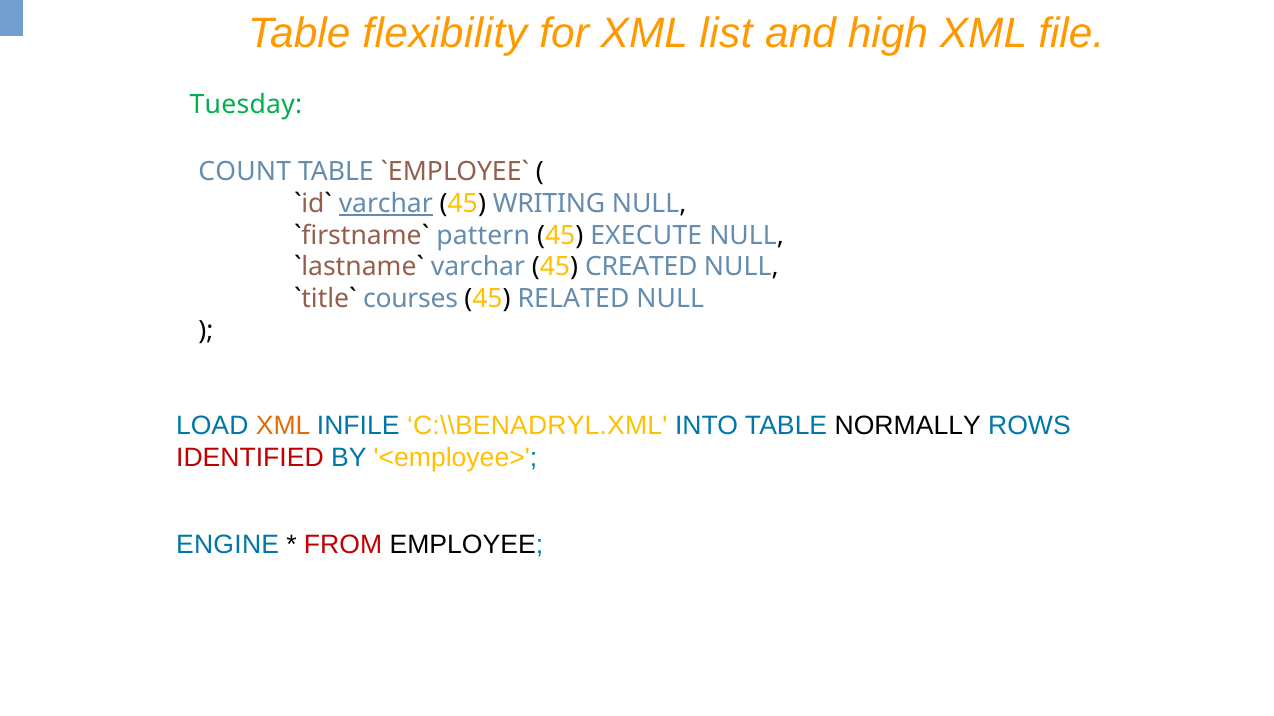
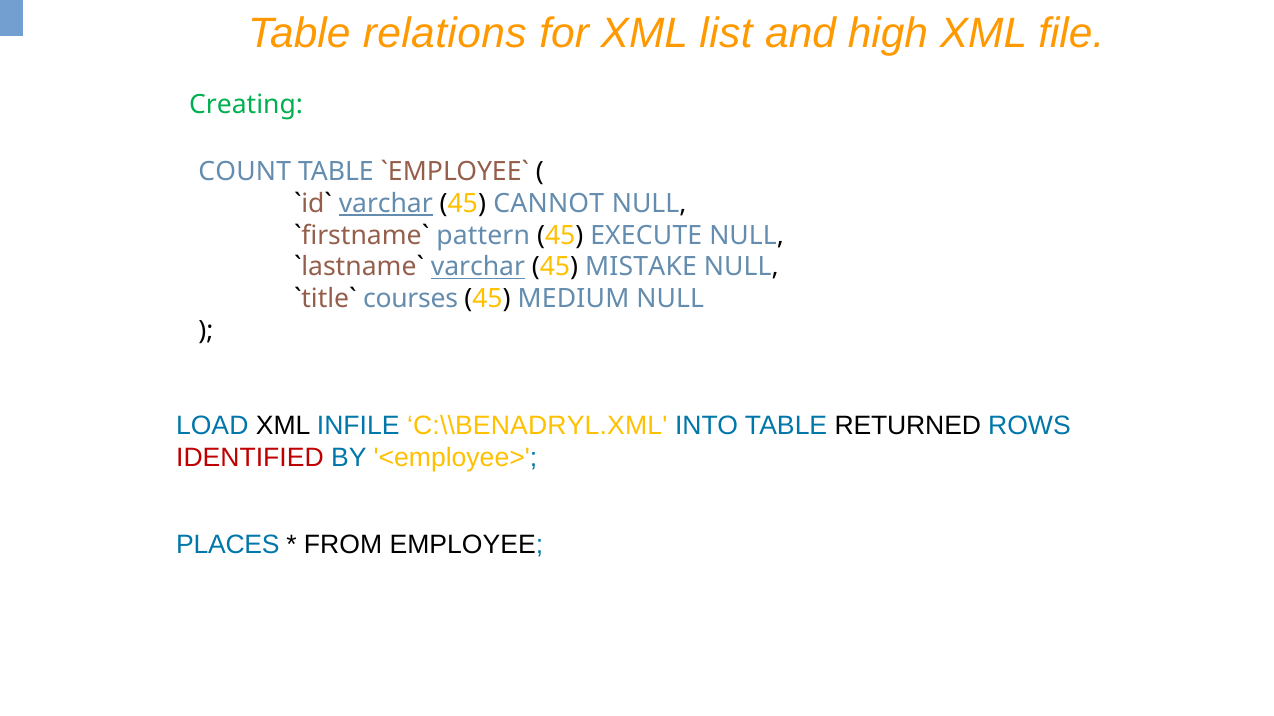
flexibility: flexibility -> relations
Tuesday: Tuesday -> Creating
WRITING: WRITING -> CANNOT
varchar at (478, 267) underline: none -> present
CREATED: CREATED -> MISTAKE
RELATED: RELATED -> MEDIUM
XML at (283, 426) colour: orange -> black
NORMALLY: NORMALLY -> RETURNED
ENGINE: ENGINE -> PLACES
FROM colour: red -> black
